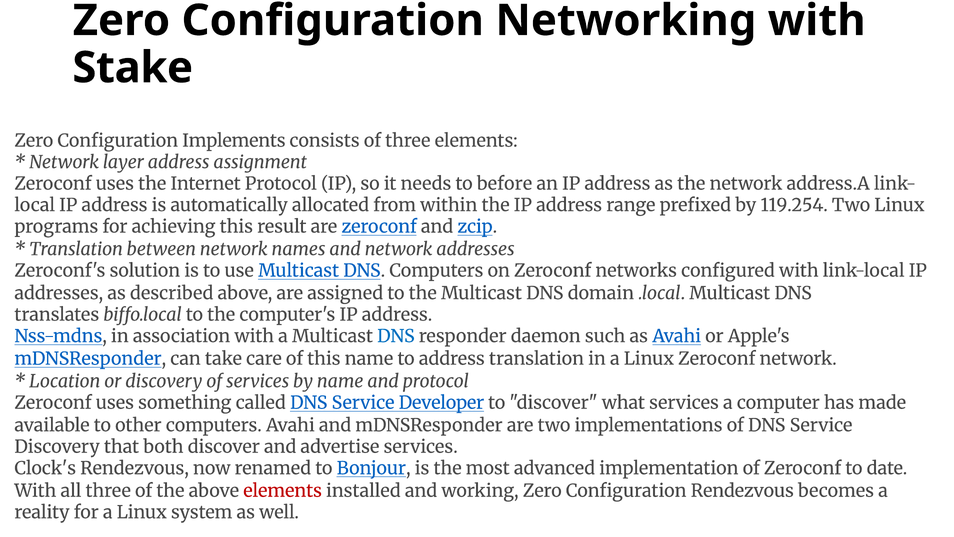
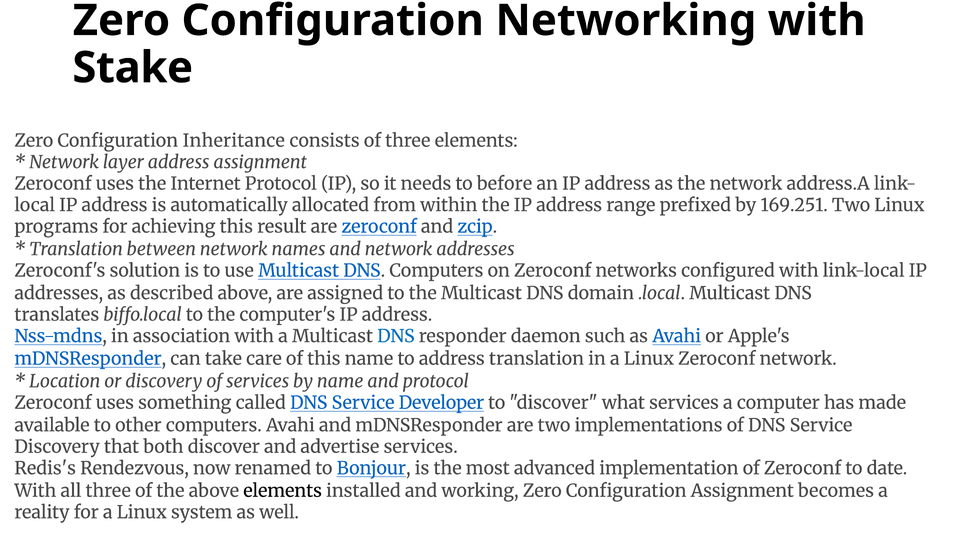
Implements: Implements -> Inheritance
119.254: 119.254 -> 169.251
Clock's: Clock's -> Redis's
elements at (283, 491) colour: red -> black
Configuration Rendezvous: Rendezvous -> Assignment
